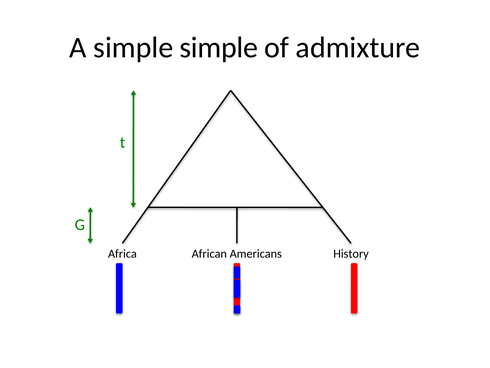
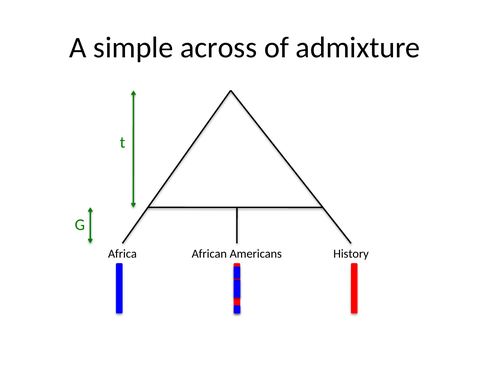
simple simple: simple -> across
